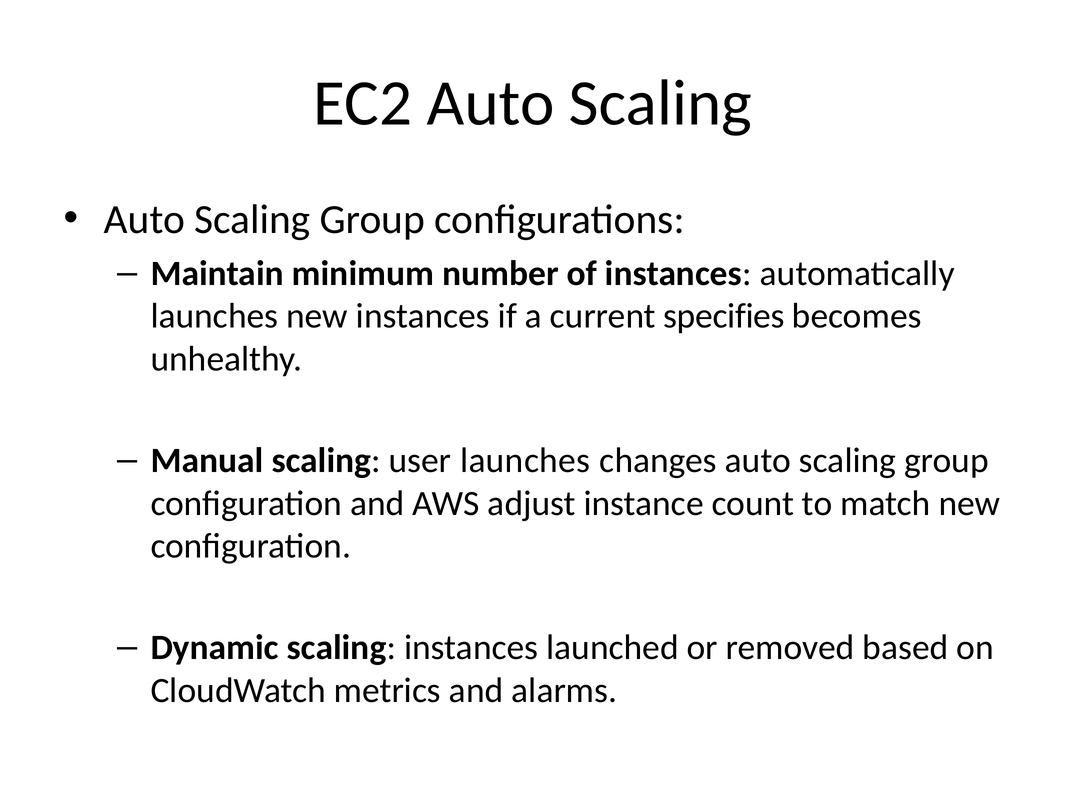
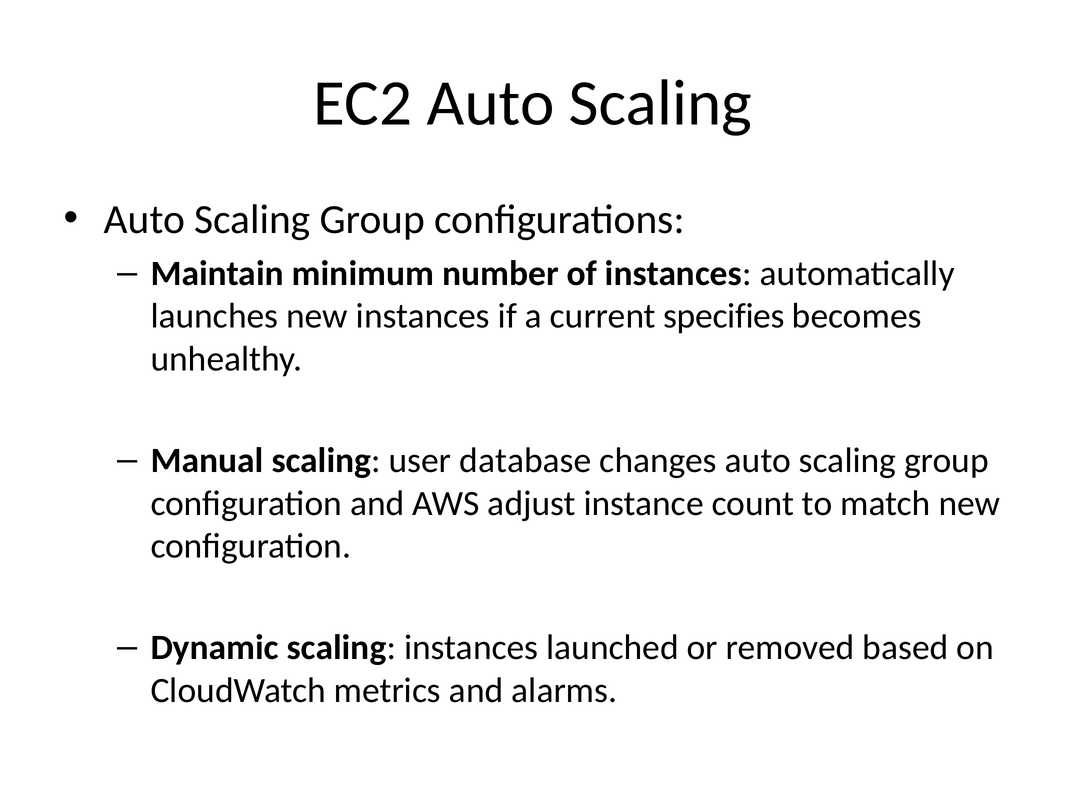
user launches: launches -> database
